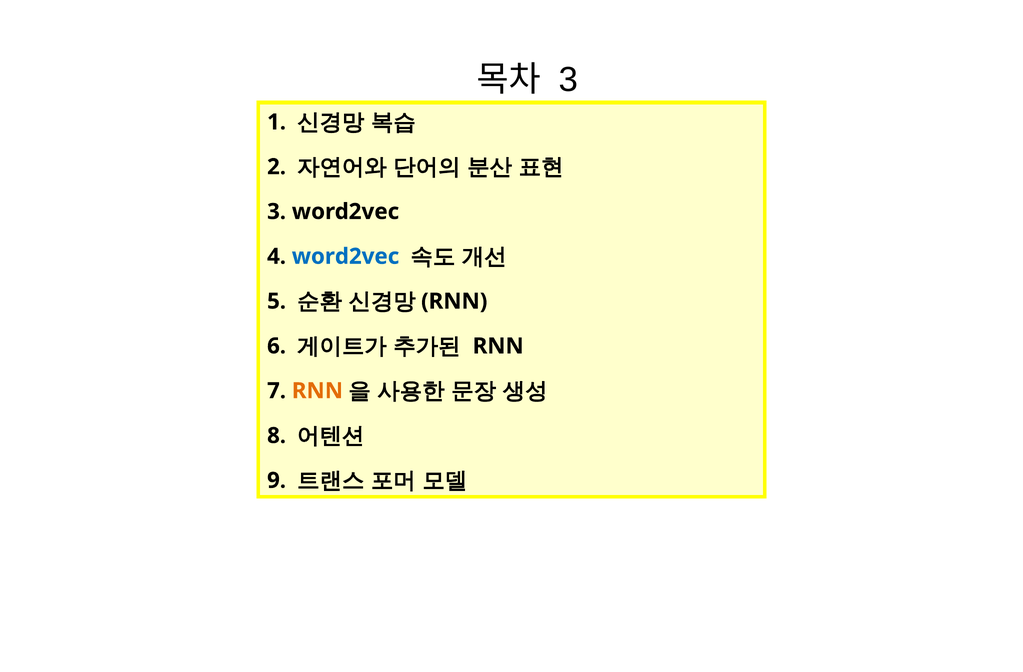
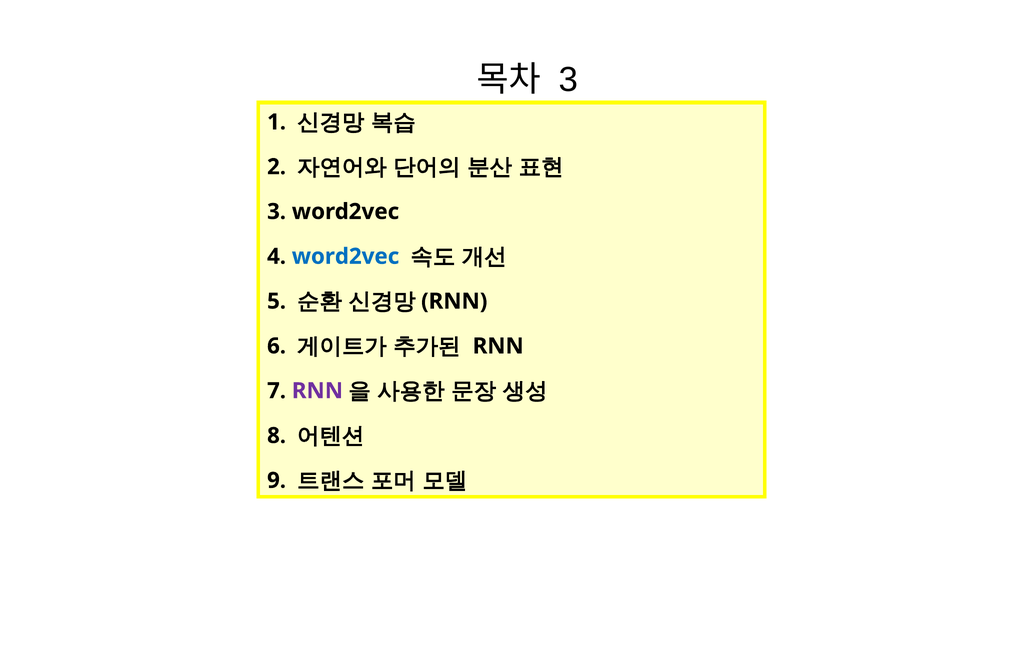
RNN at (317, 391) colour: orange -> purple
